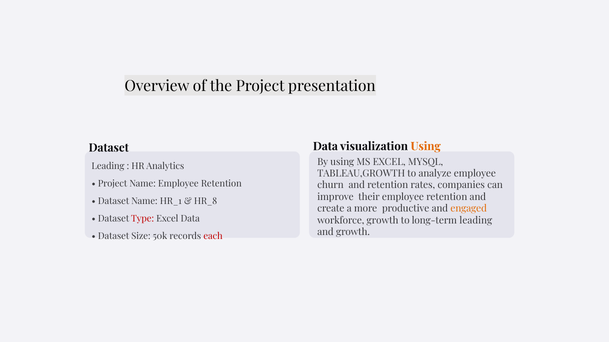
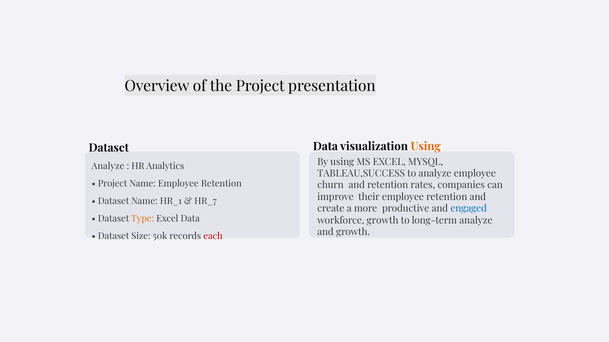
Leading at (108, 166): Leading -> Analyze
TABLEAU,GROWTH: TABLEAU,GROWTH -> TABLEAU,SUCCESS
HR_8: HR_8 -> HR_7
engaged colour: orange -> blue
Type colour: red -> orange
long-term leading: leading -> analyze
